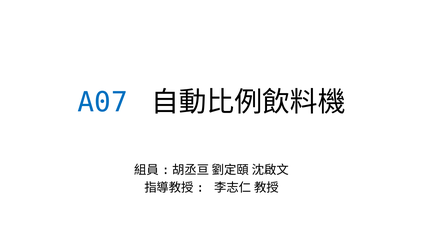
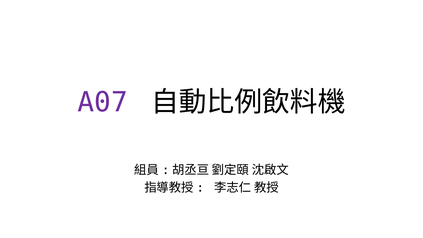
A07 colour: blue -> purple
